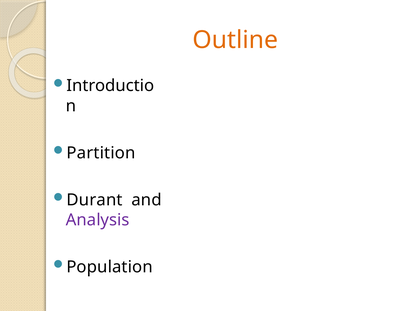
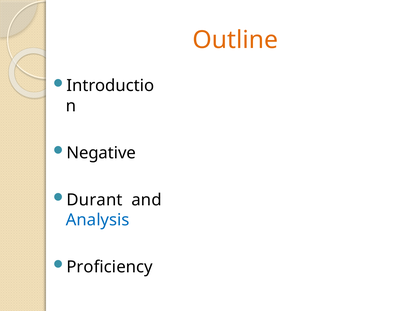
Partition: Partition -> Negative
Analysis colour: purple -> blue
Population: Population -> Proficiency
